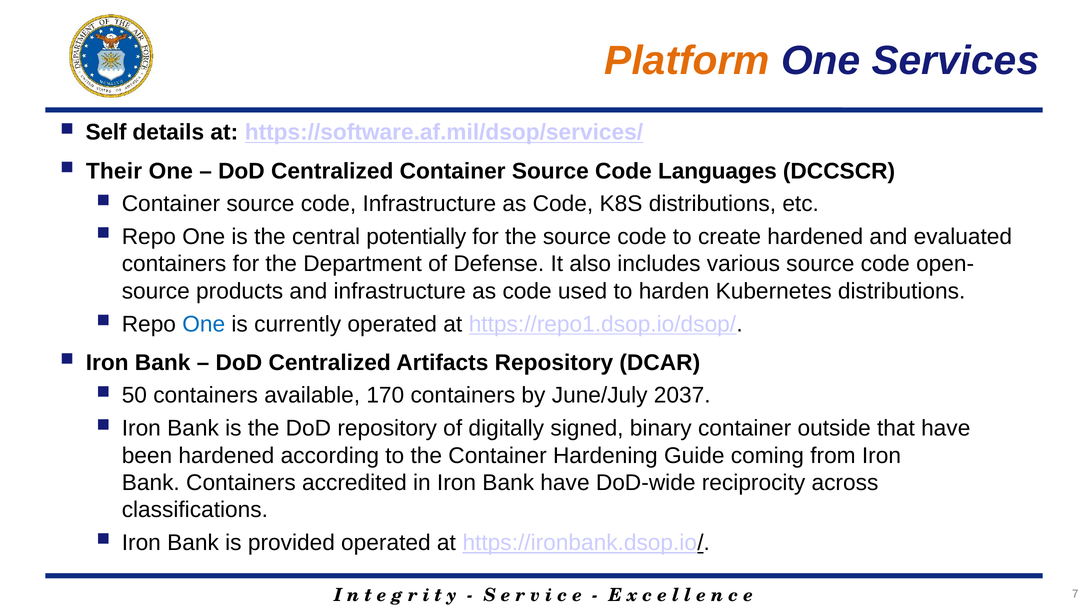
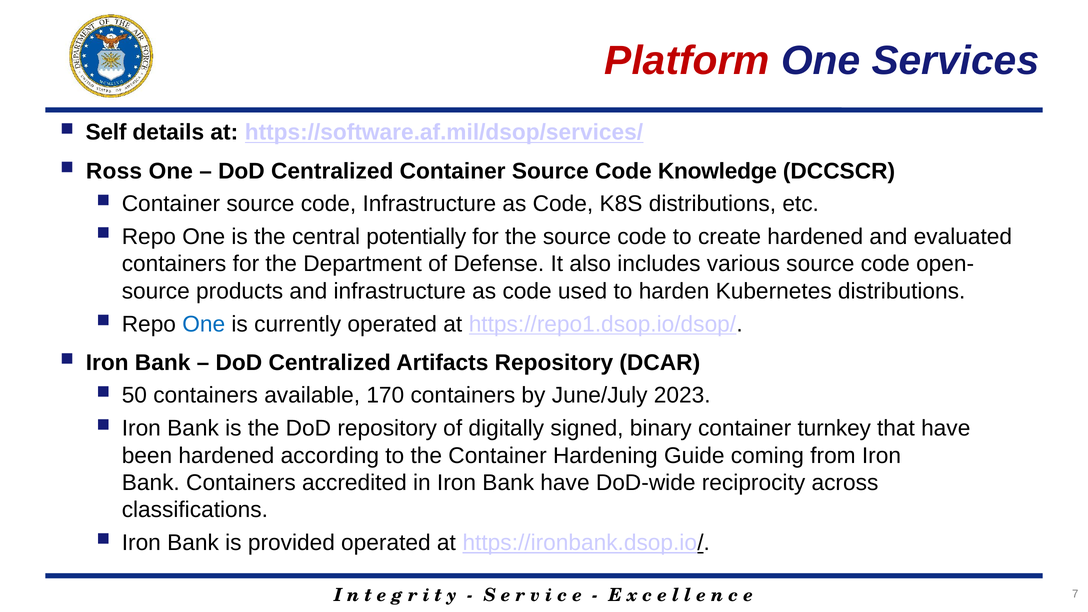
Platform colour: orange -> red
Their: Their -> Ross
Languages: Languages -> Knowledge
2037: 2037 -> 2023
outside: outside -> turnkey
